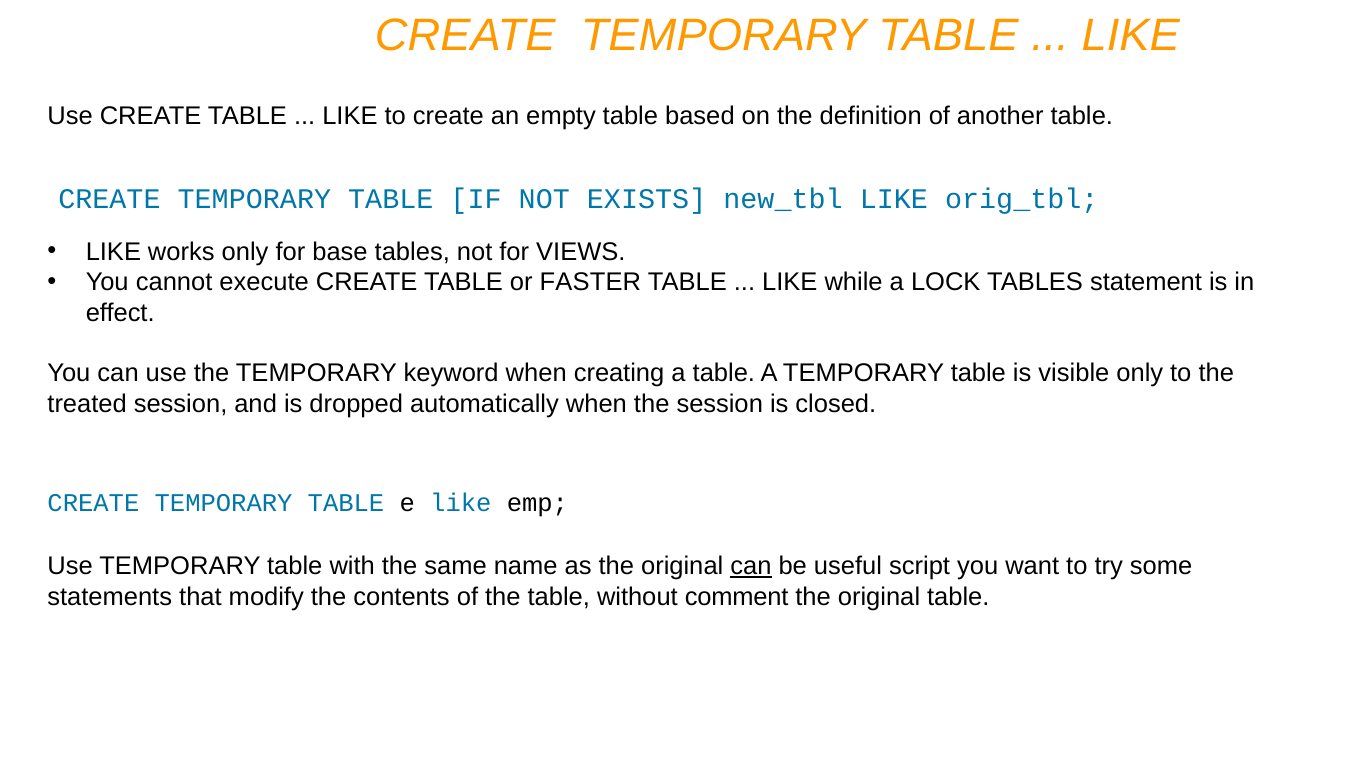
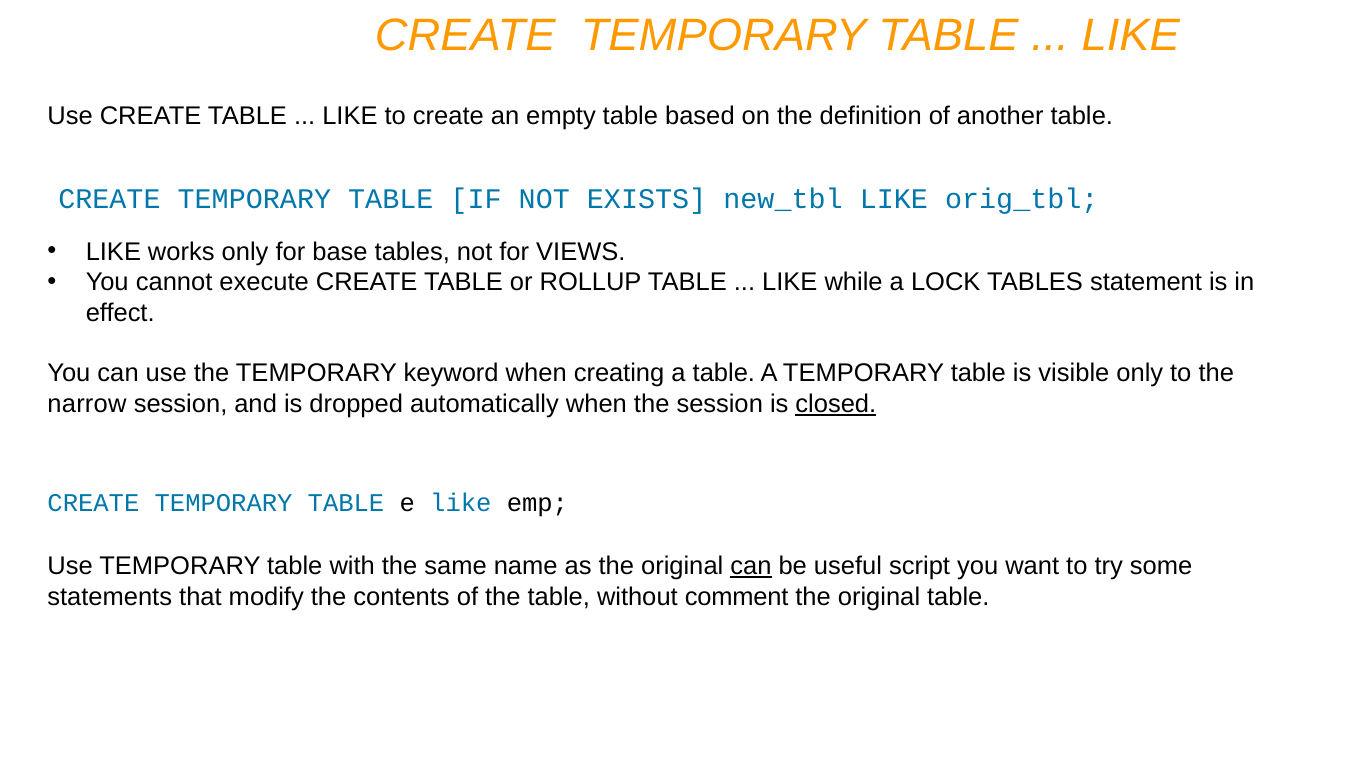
FASTER: FASTER -> ROLLUP
treated: treated -> narrow
closed underline: none -> present
